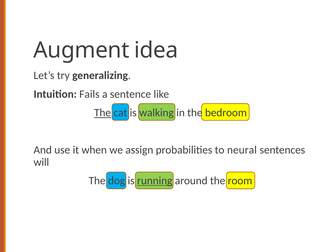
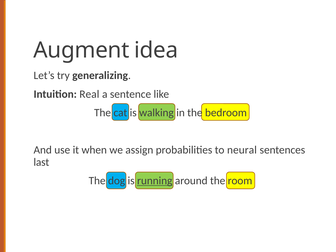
Fails: Fails -> Real
The at (103, 113) underline: present -> none
will: will -> last
